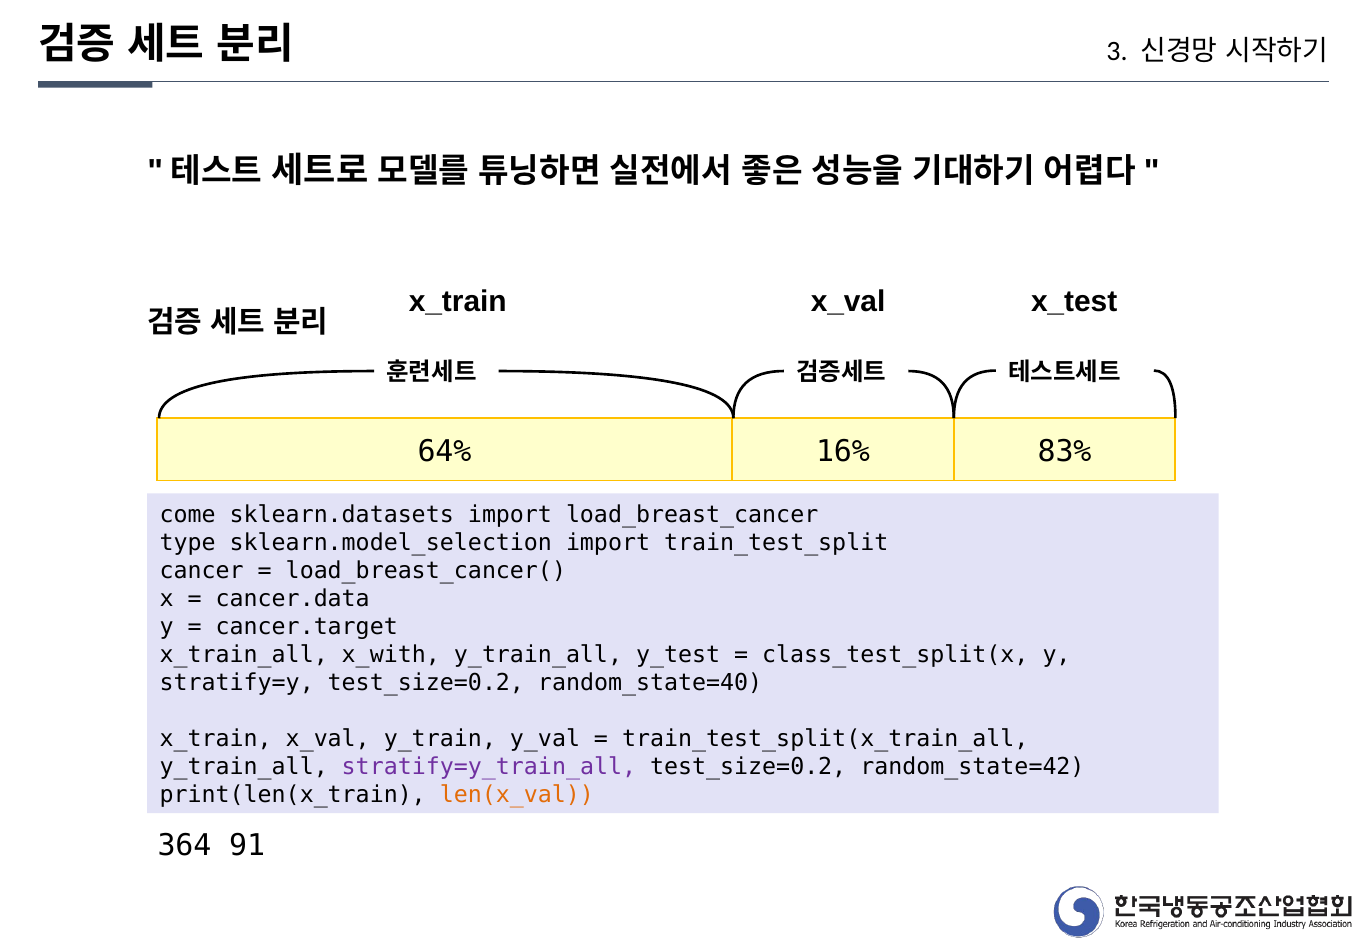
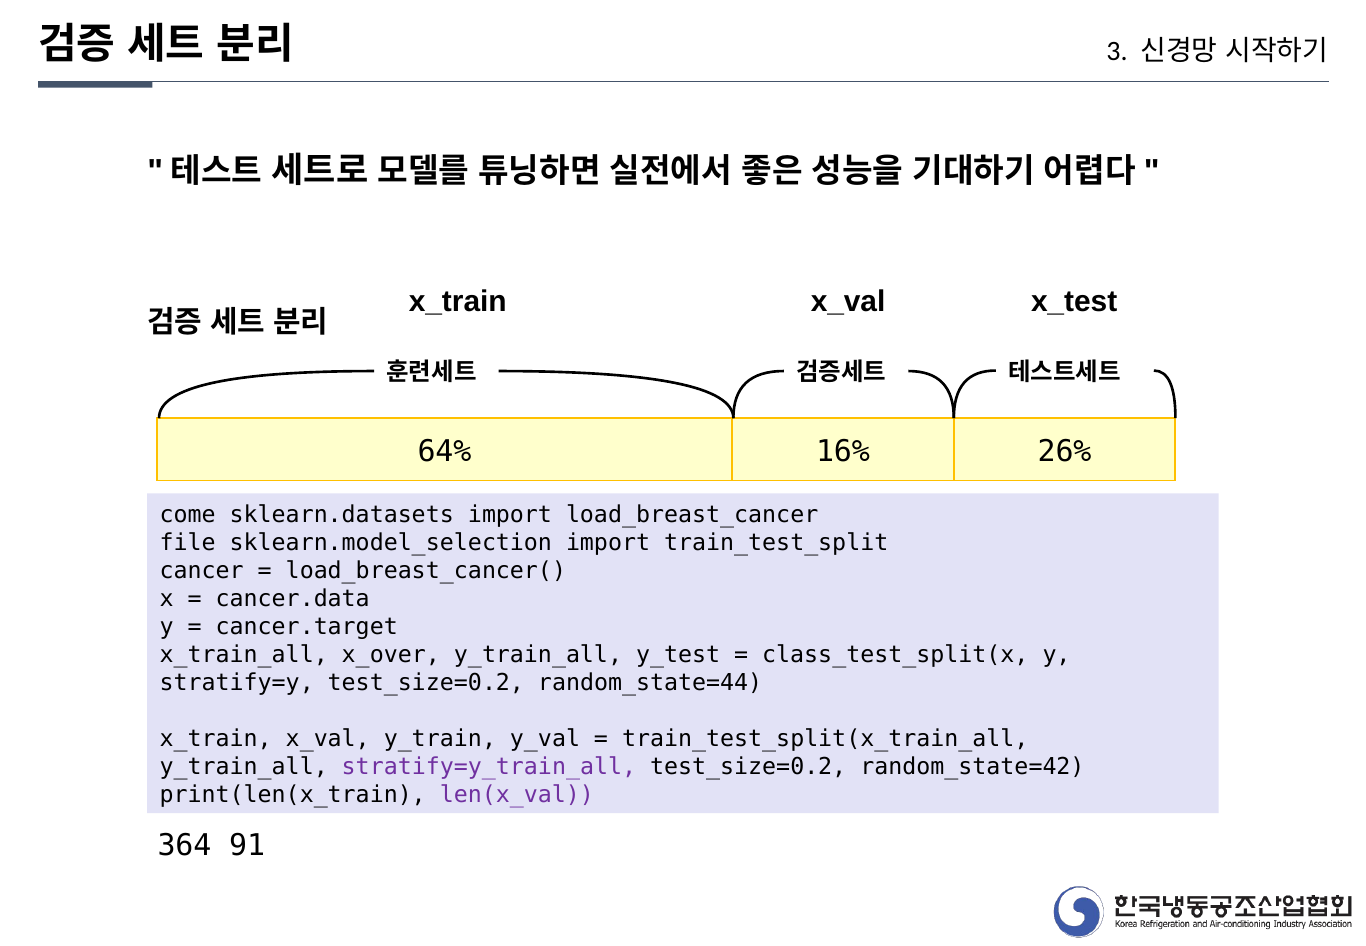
83%: 83% -> 26%
type: type -> file
x_with: x_with -> x_over
random_state=40: random_state=40 -> random_state=44
len(x_val colour: orange -> purple
